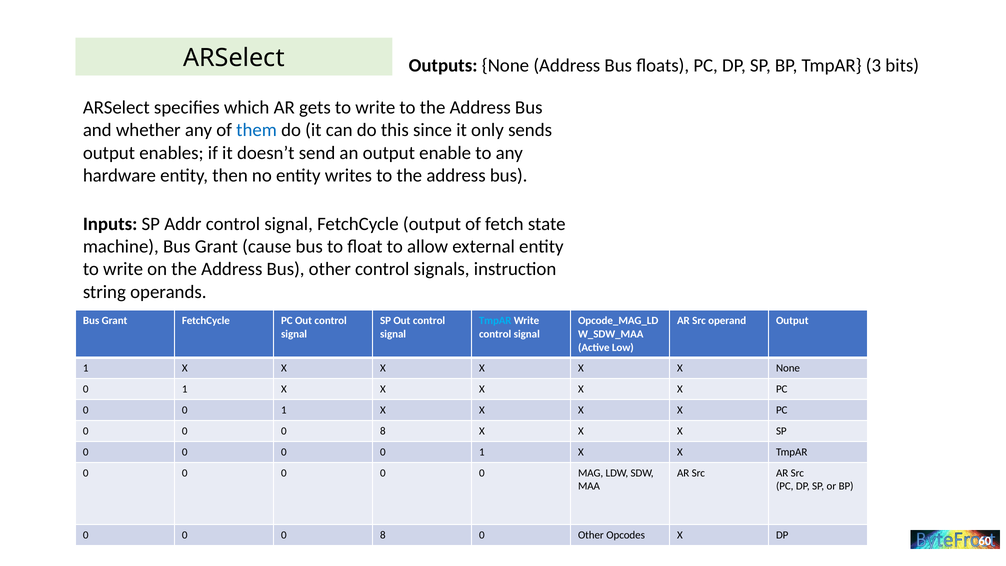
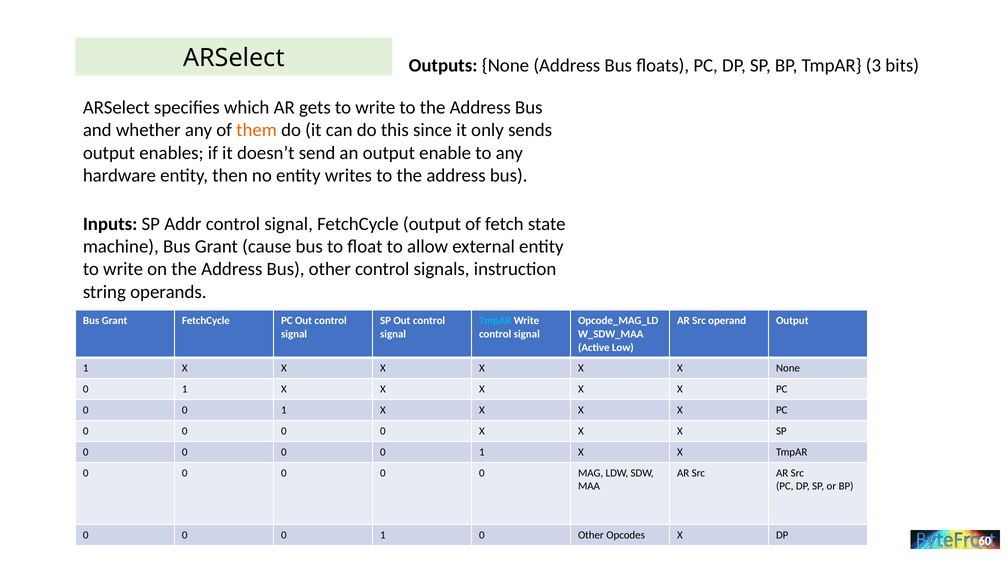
them colour: blue -> orange
8 at (383, 431): 8 -> 0
8 at (383, 535): 8 -> 1
